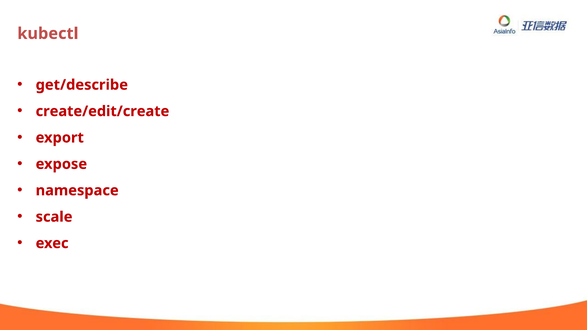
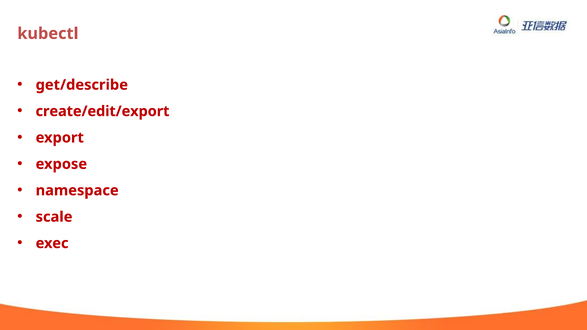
create/edit/create: create/edit/create -> create/edit/export
